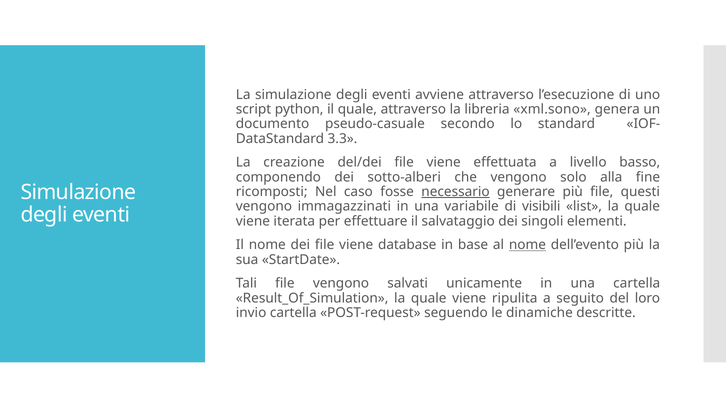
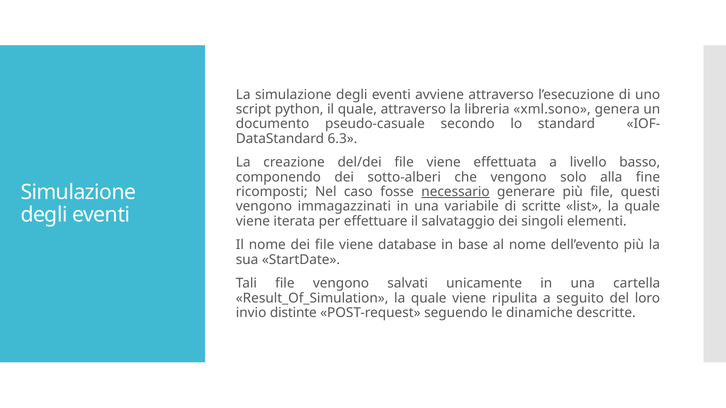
3.3: 3.3 -> 6.3
visibili: visibili -> scritte
nome at (527, 245) underline: present -> none
invio cartella: cartella -> distinte
